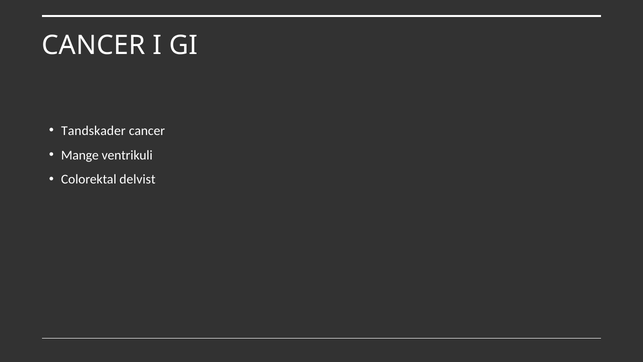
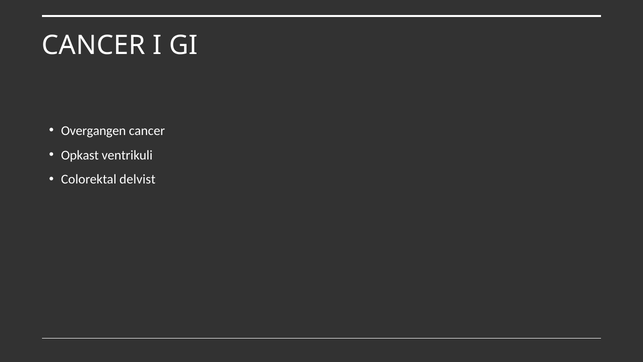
Tandskader: Tandskader -> Overgangen
Mange: Mange -> Opkast
